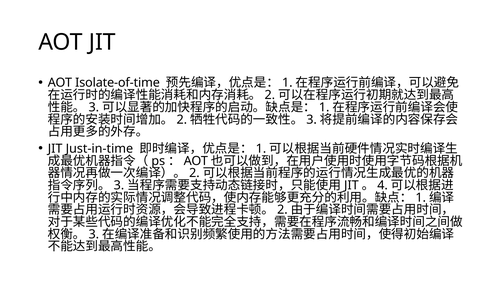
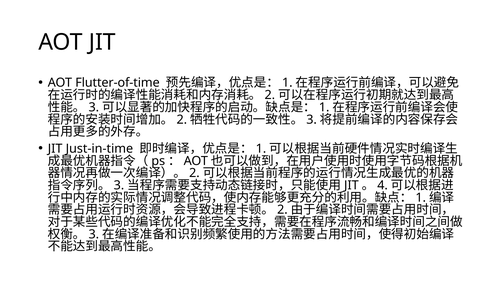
Isolate-of-time: Isolate-of-time -> Flutter-of-time
